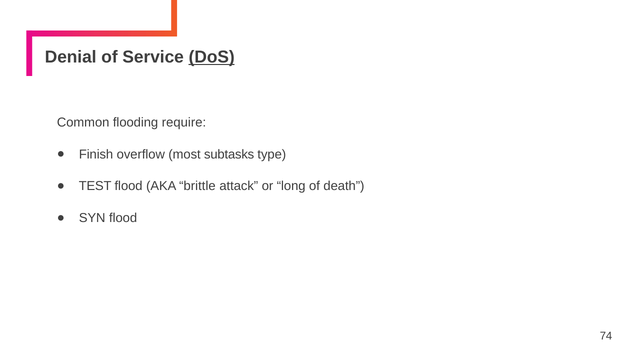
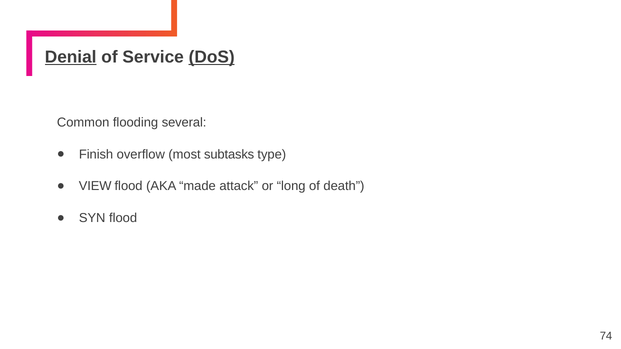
Denial underline: none -> present
require: require -> several
TEST: TEST -> VIEW
brittle: brittle -> made
